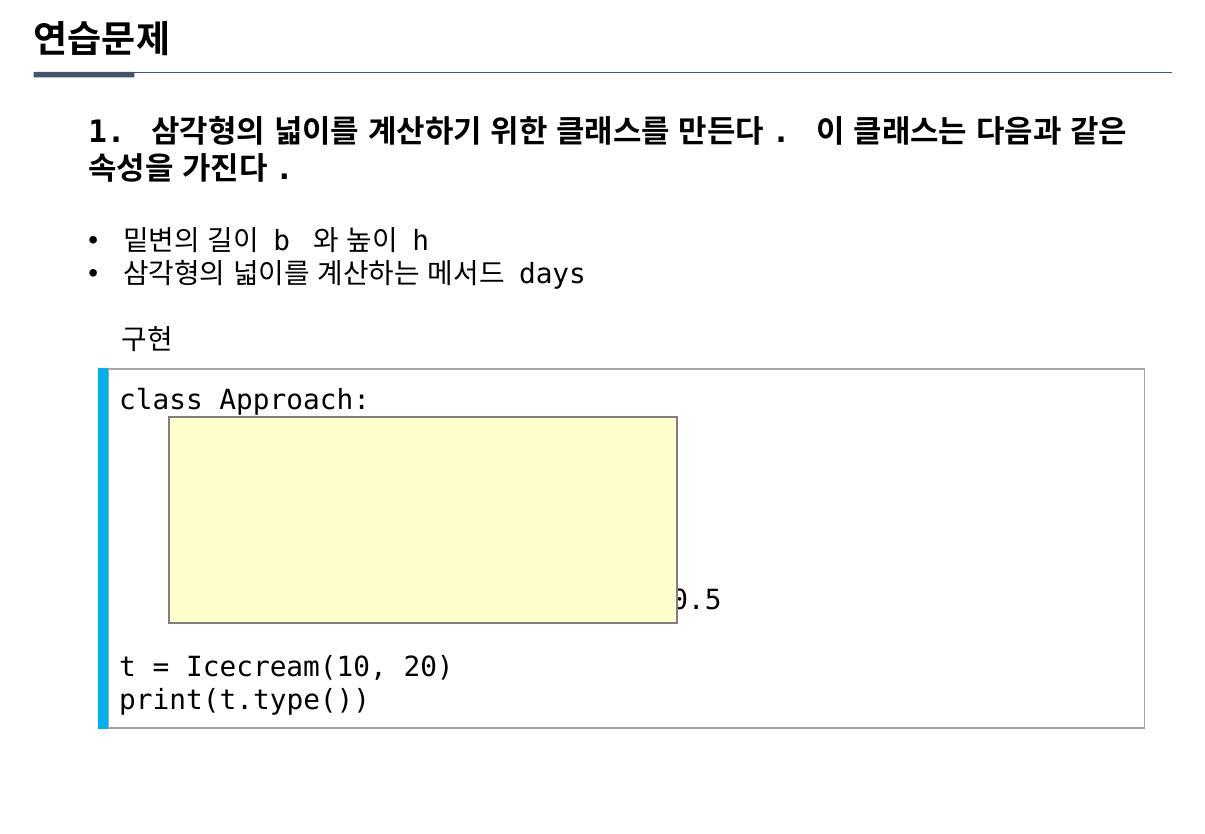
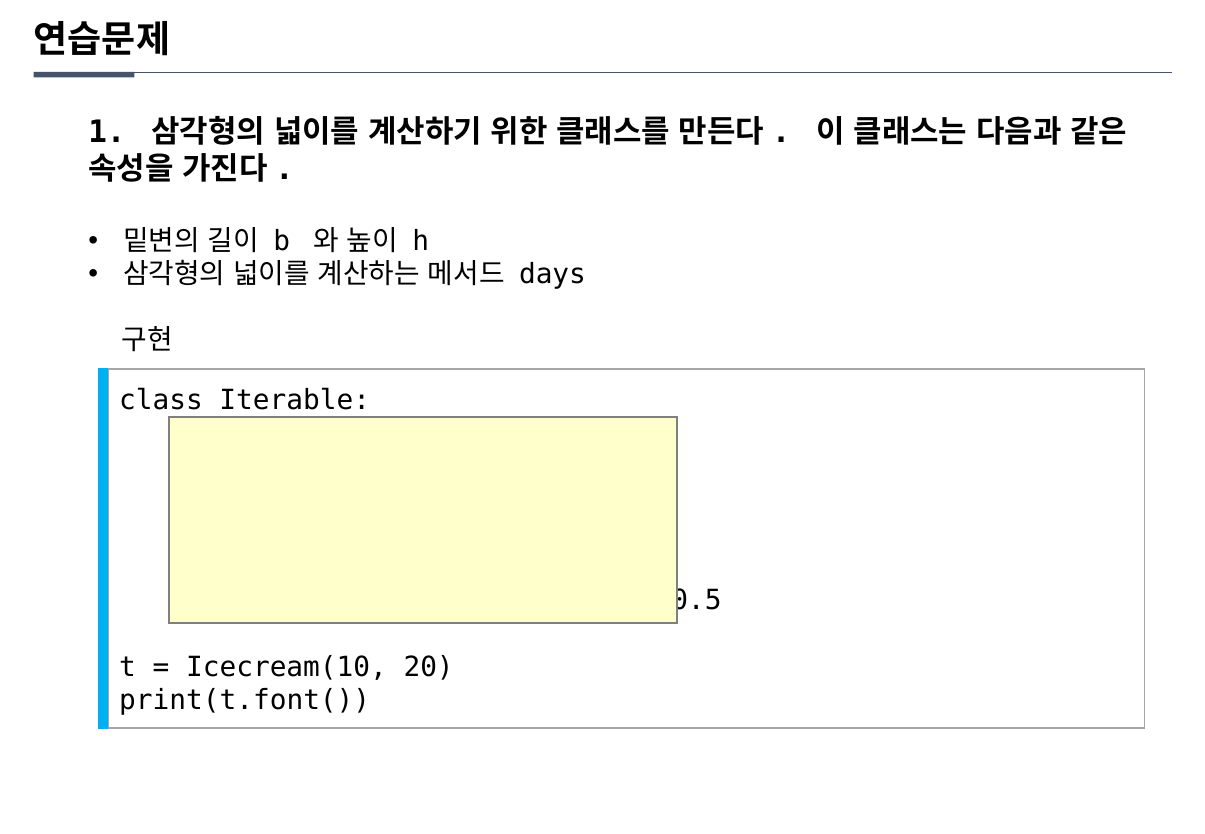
Approach: Approach -> Iterable
print(t.type(: print(t.type( -> print(t.font(
